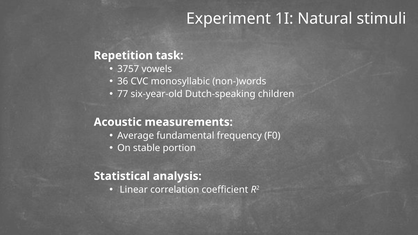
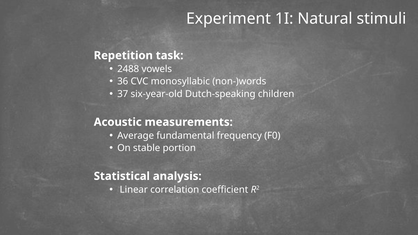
3757: 3757 -> 2488
77: 77 -> 37
